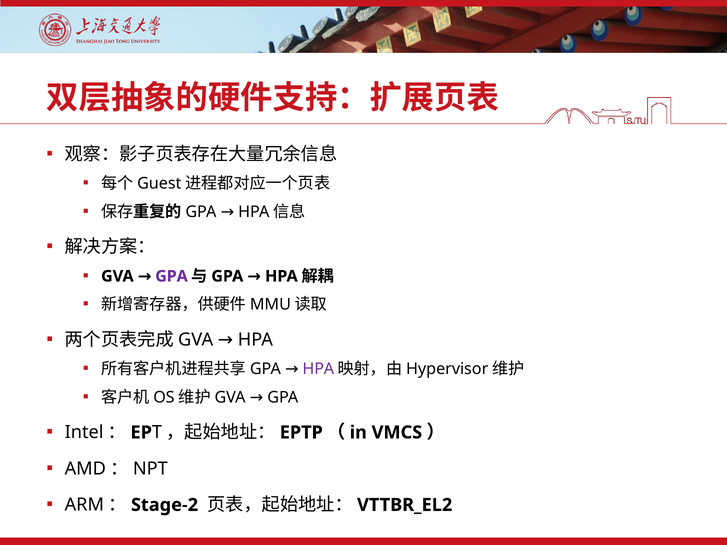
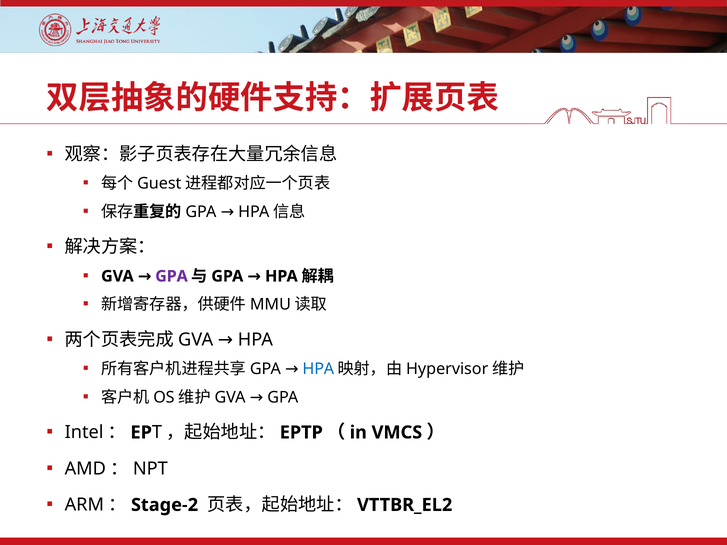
HPA at (318, 369) colour: purple -> blue
